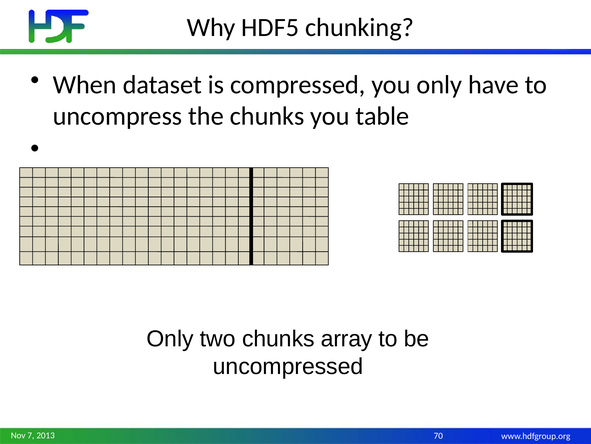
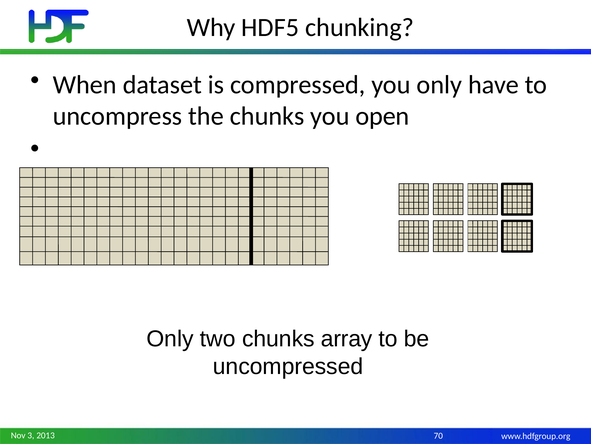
table: table -> open
7: 7 -> 3
